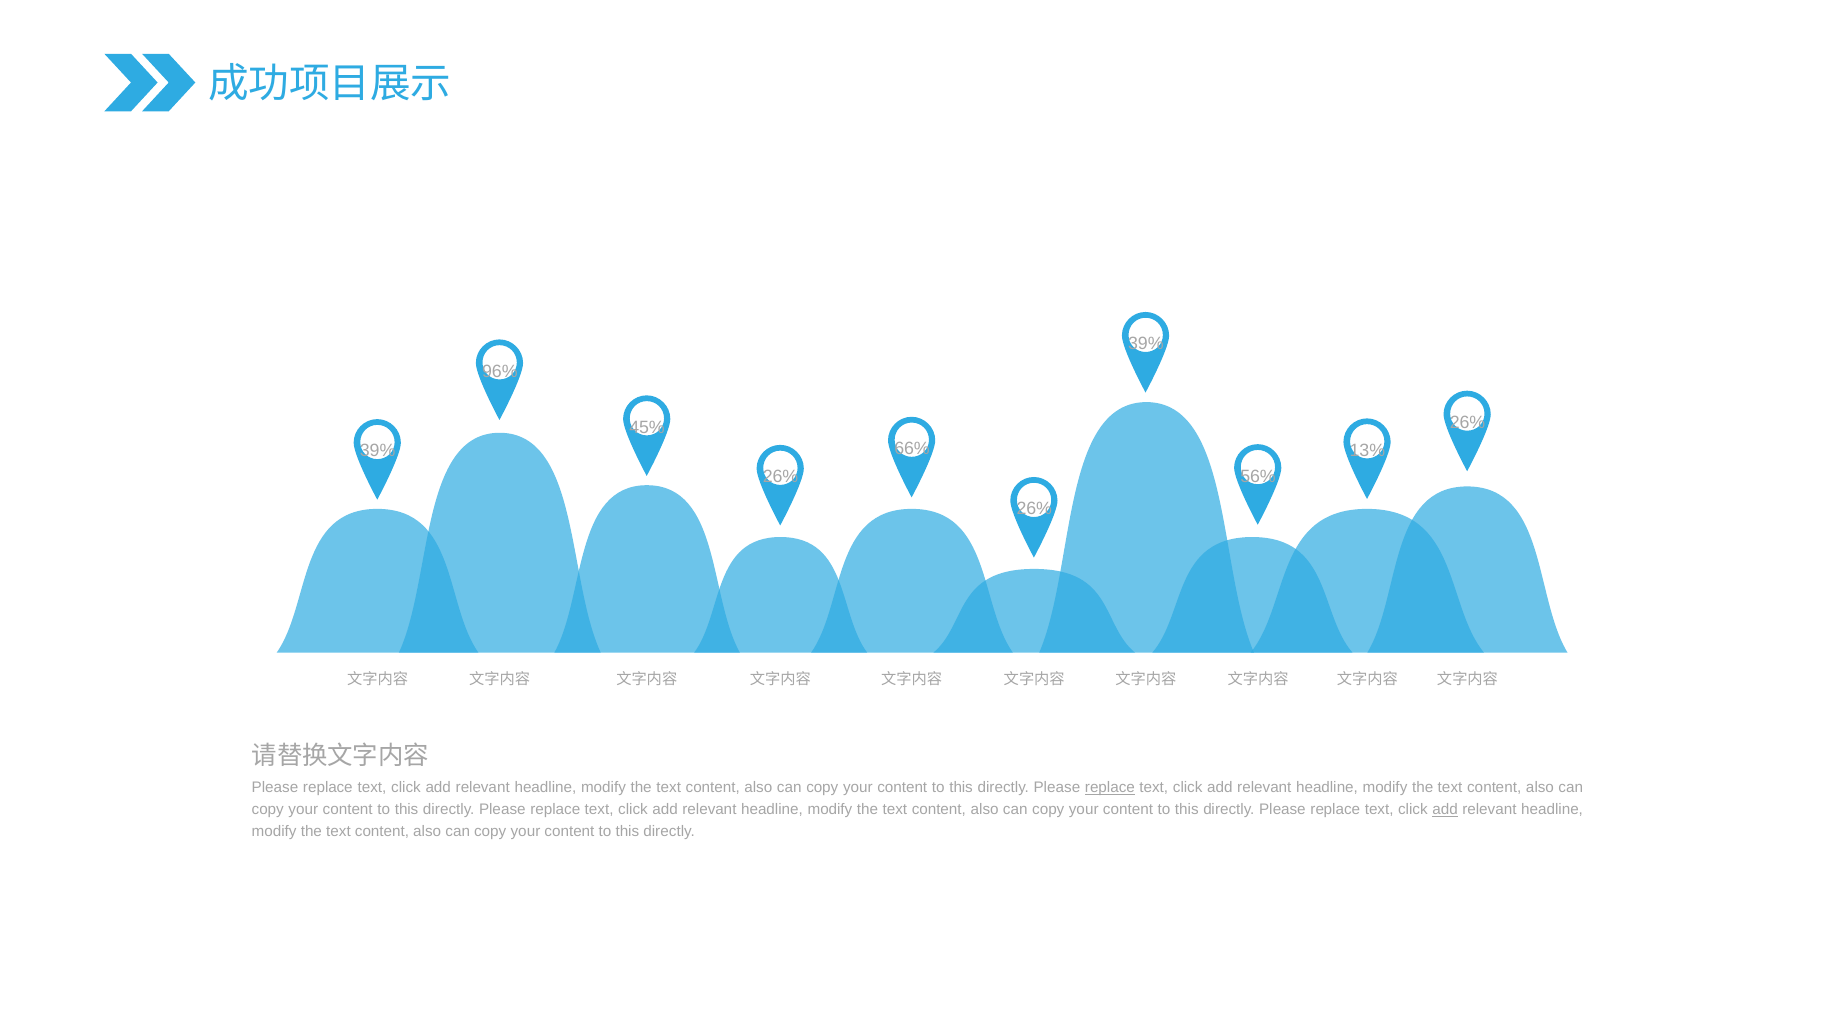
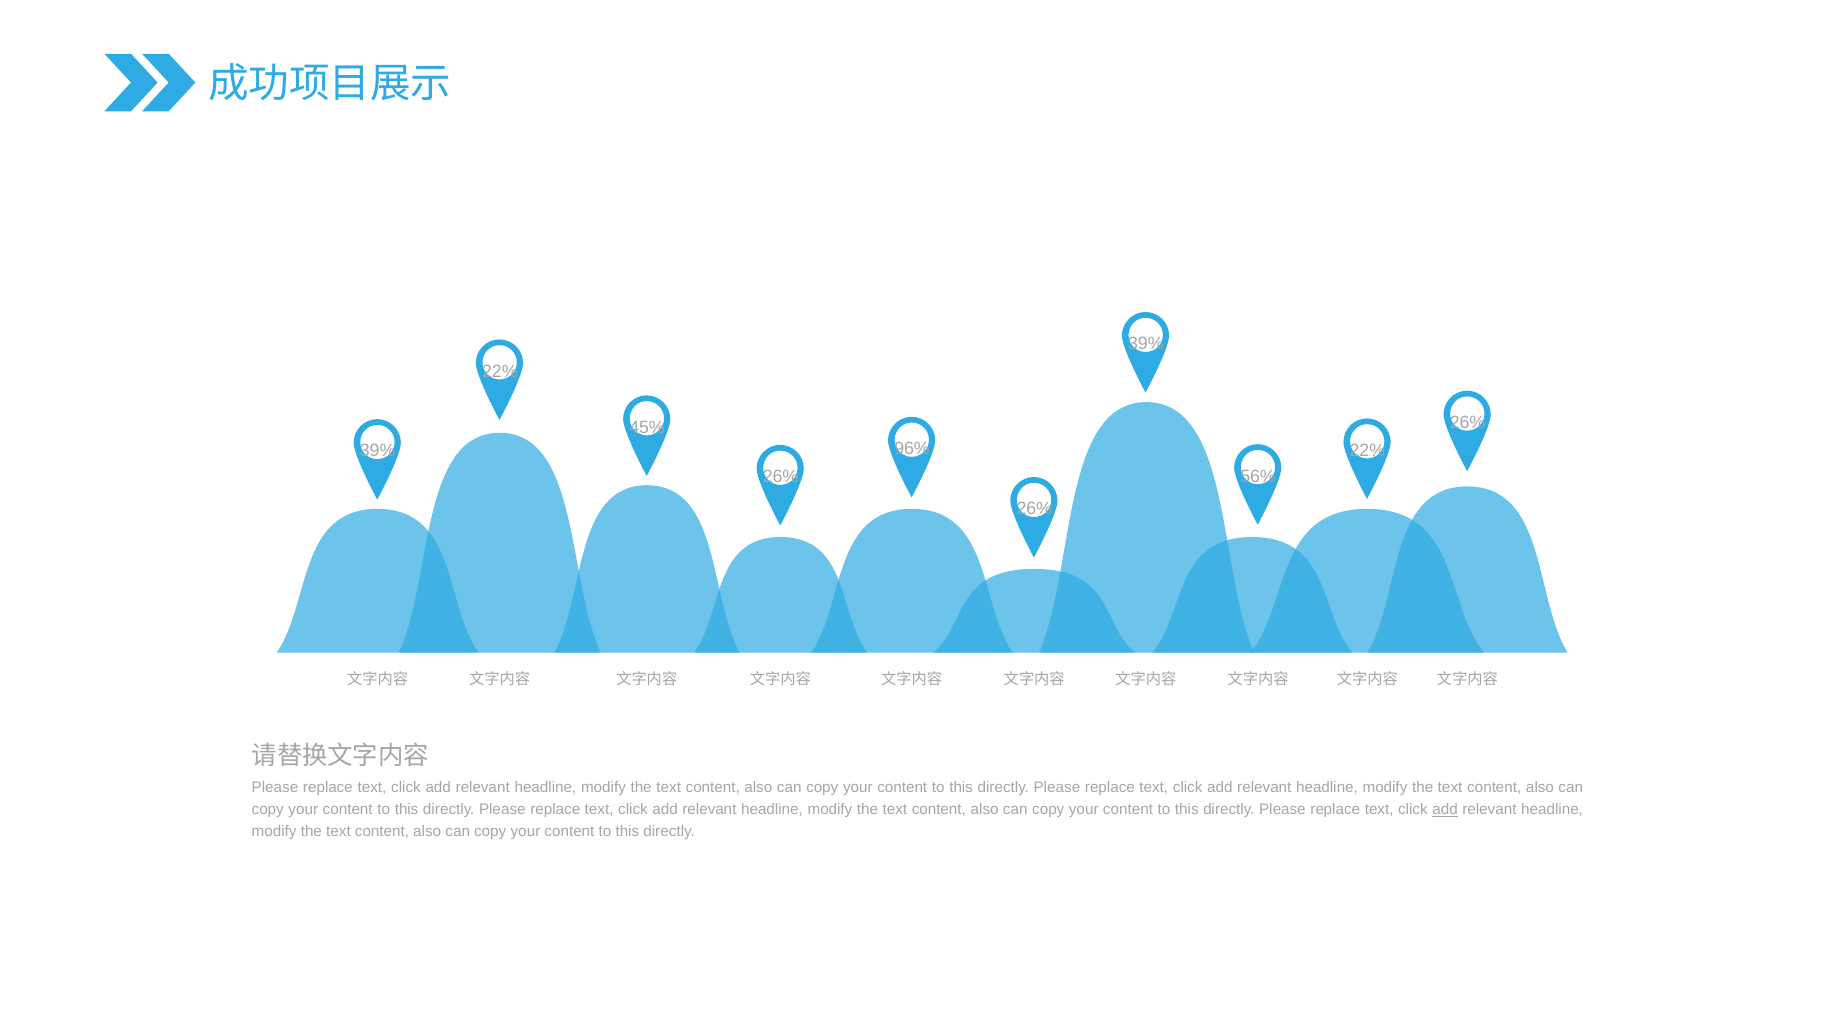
96% at (500, 371): 96% -> 22%
66%: 66% -> 96%
13% at (1367, 450): 13% -> 22%
replace at (1110, 787) underline: present -> none
